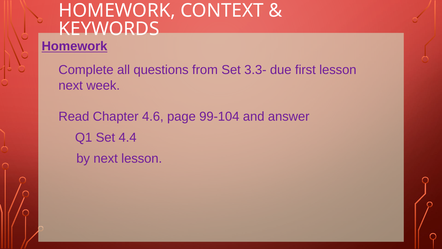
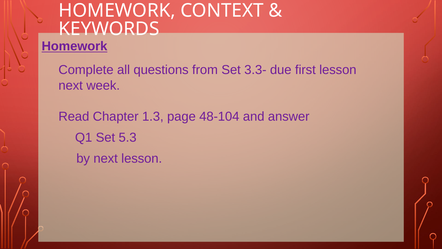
4.6: 4.6 -> 1.3
99-104: 99-104 -> 48-104
4.4: 4.4 -> 5.3
